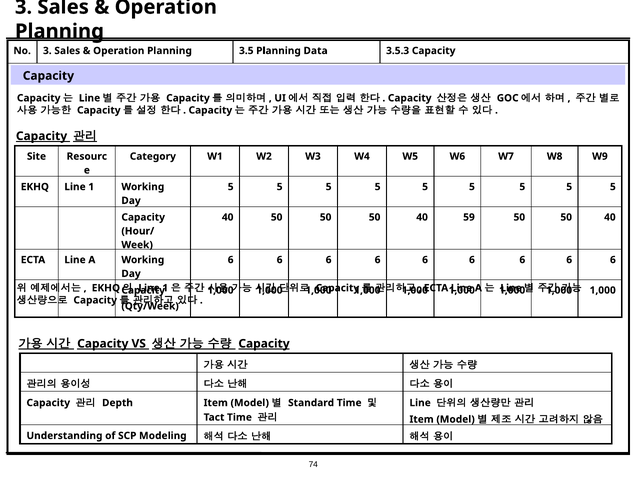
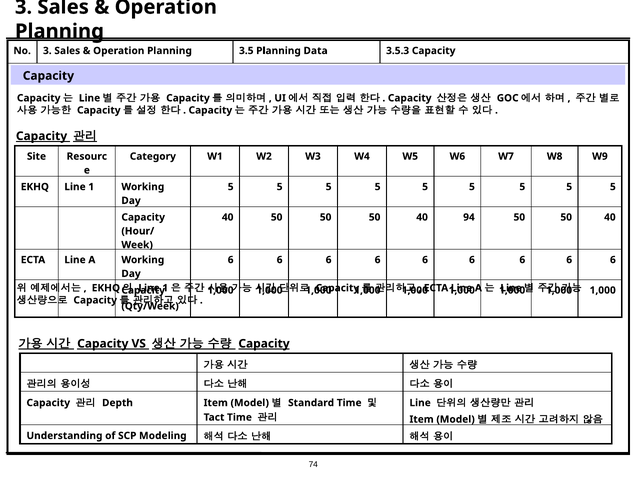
59: 59 -> 94
